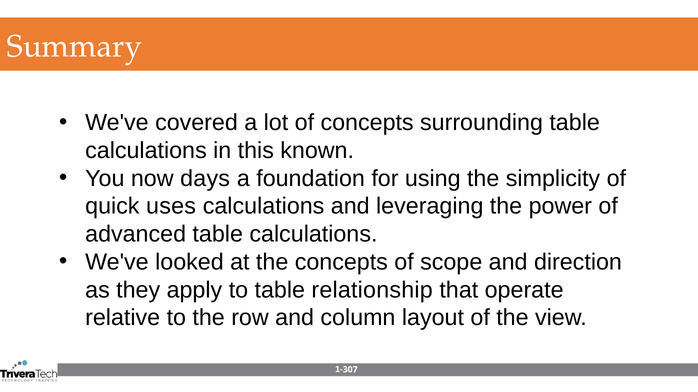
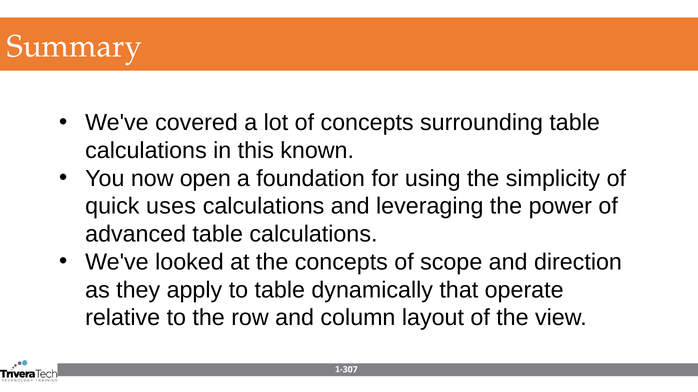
days: days -> open
relationship: relationship -> dynamically
